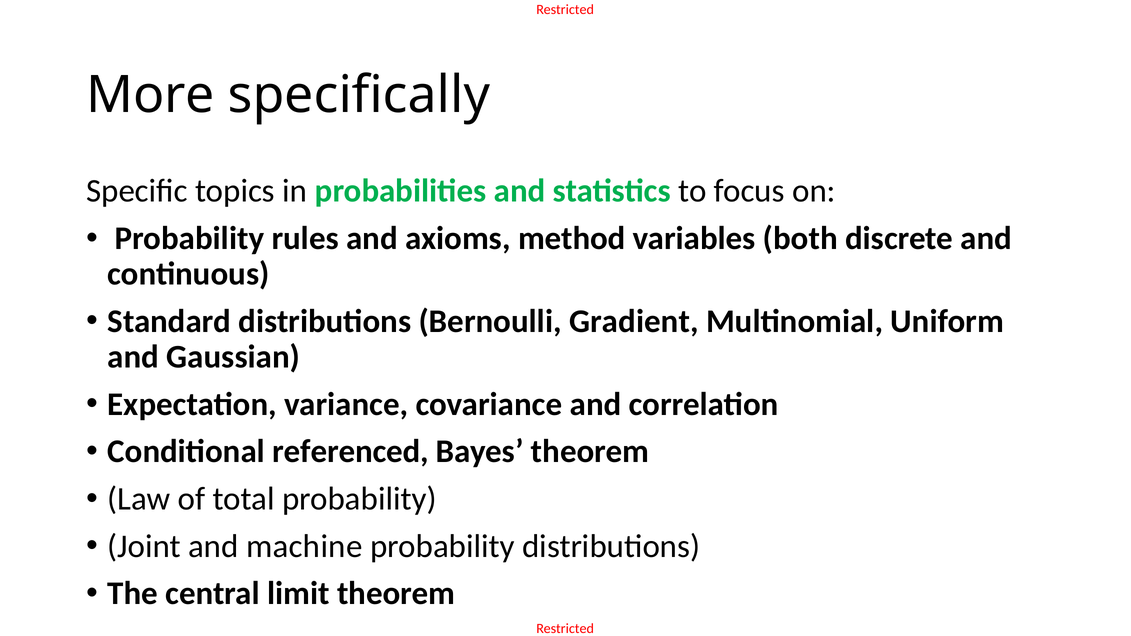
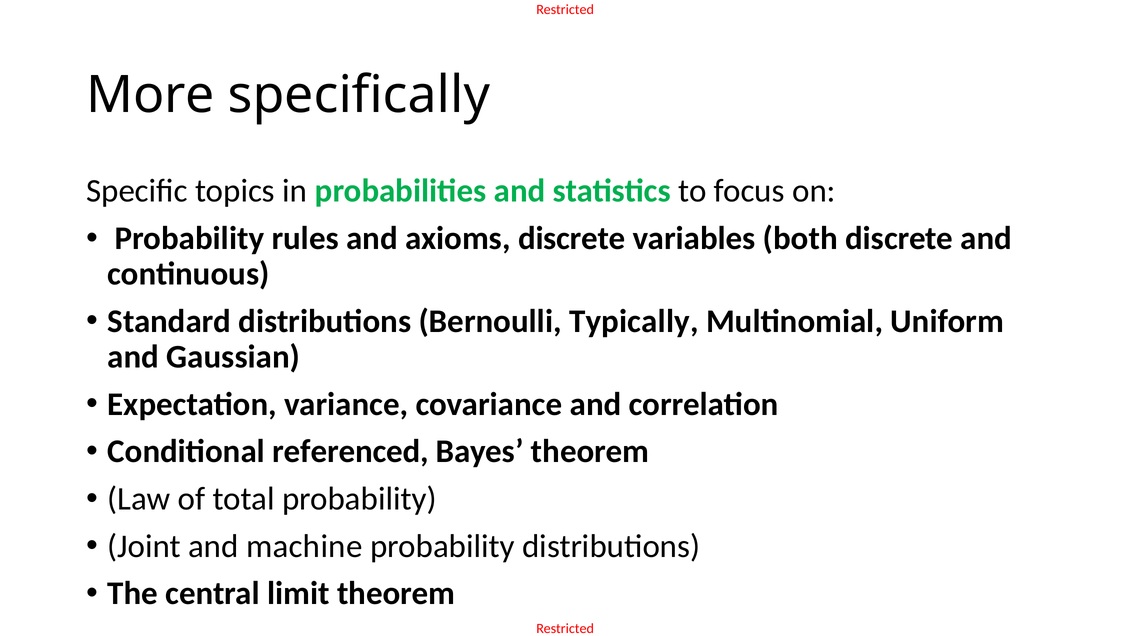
axioms method: method -> discrete
Gradient: Gradient -> Typically
